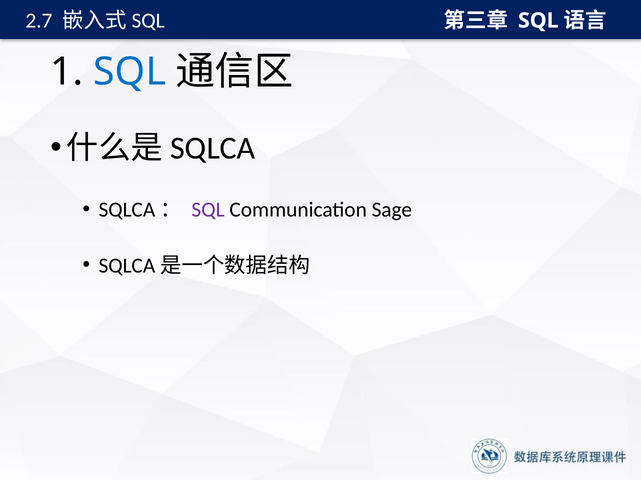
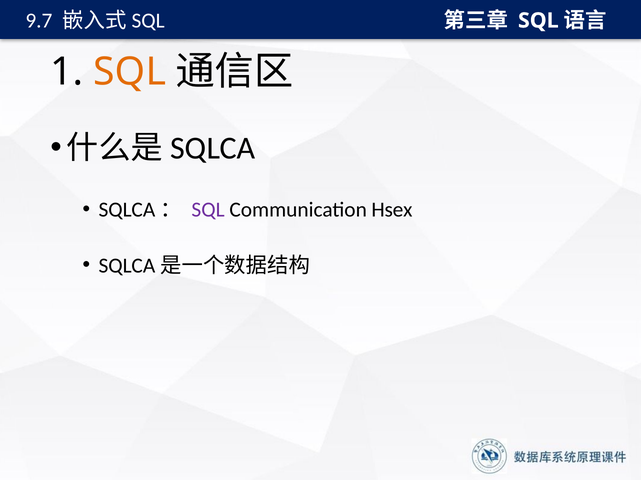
2.7: 2.7 -> 9.7
SQL at (130, 72) colour: blue -> orange
Sage: Sage -> Hsex
